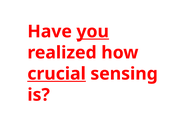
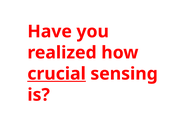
you underline: present -> none
